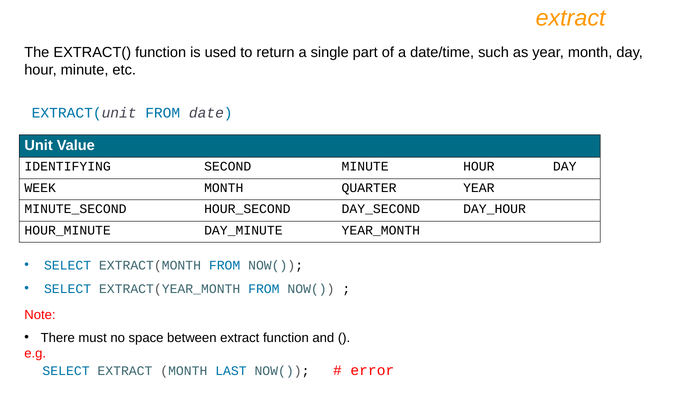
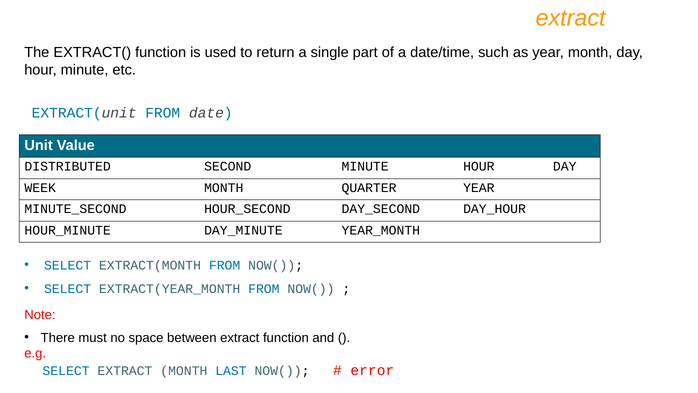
IDENTIFYING: IDENTIFYING -> DISTRIBUTED
